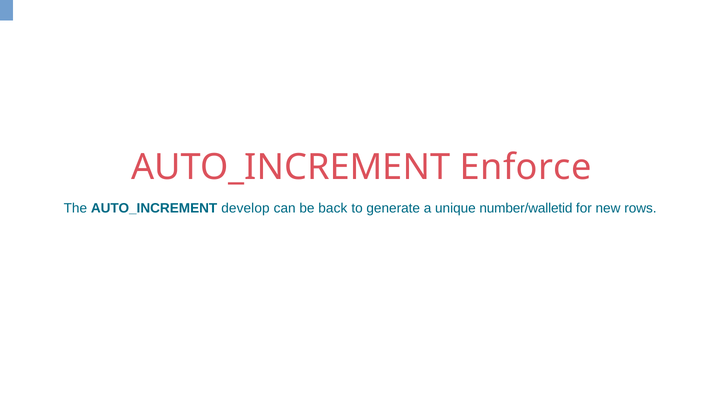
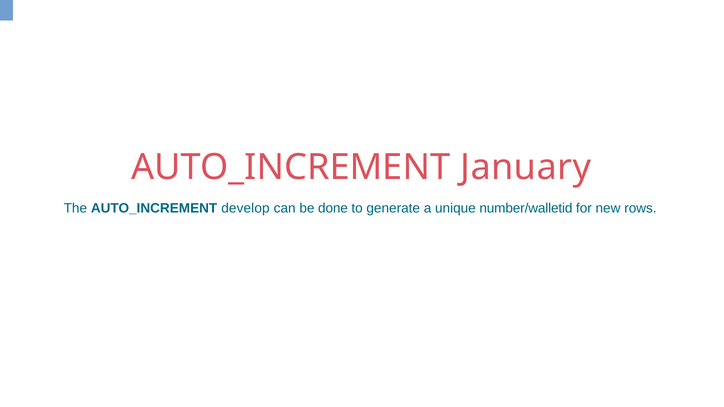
Enforce: Enforce -> January
back: back -> done
